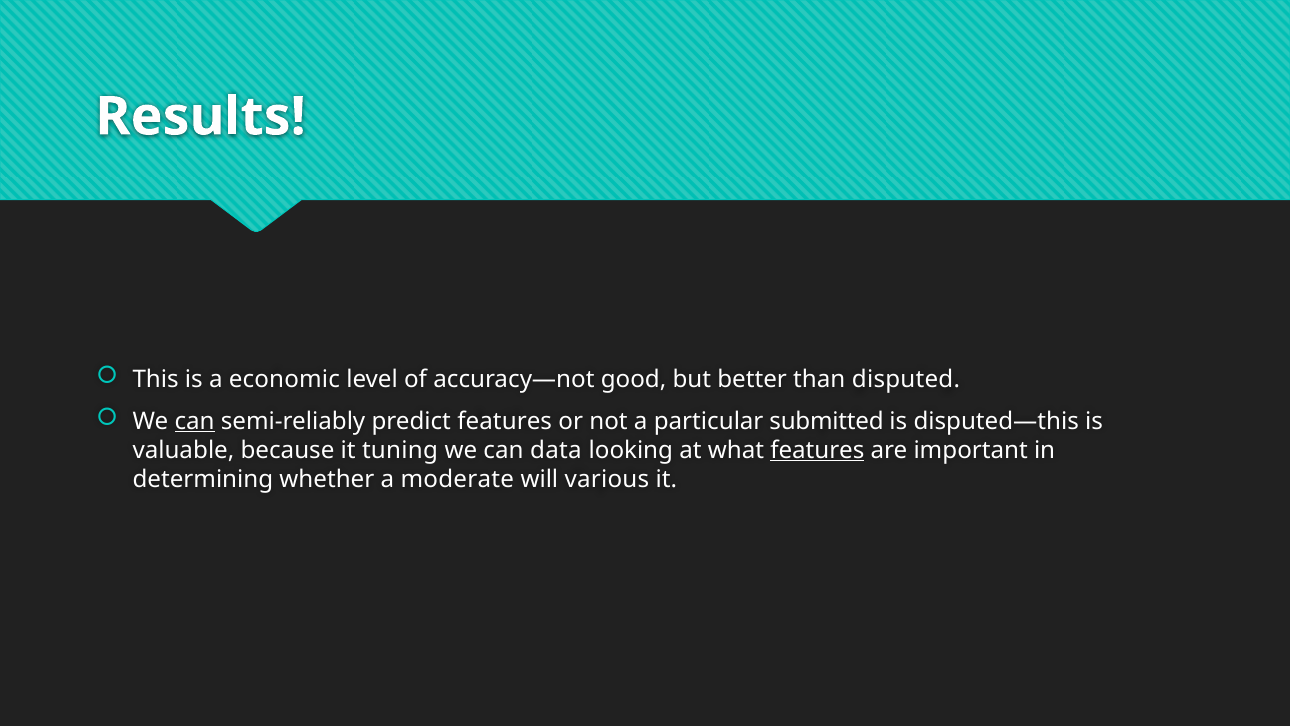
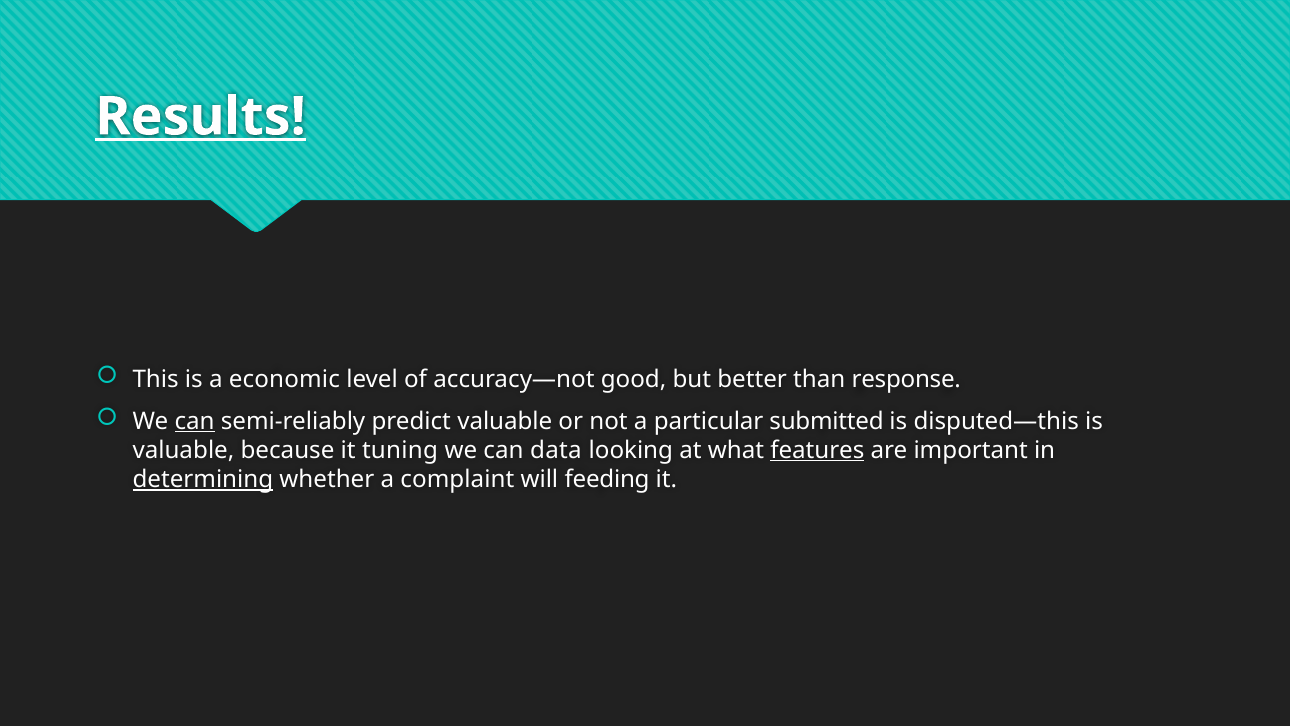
Results underline: none -> present
disputed: disputed -> response
predict features: features -> valuable
determining underline: none -> present
moderate: moderate -> complaint
various: various -> feeding
